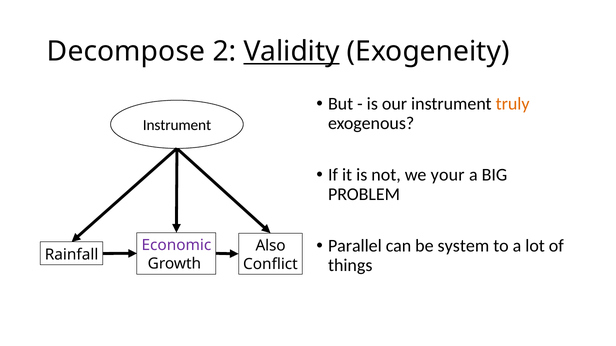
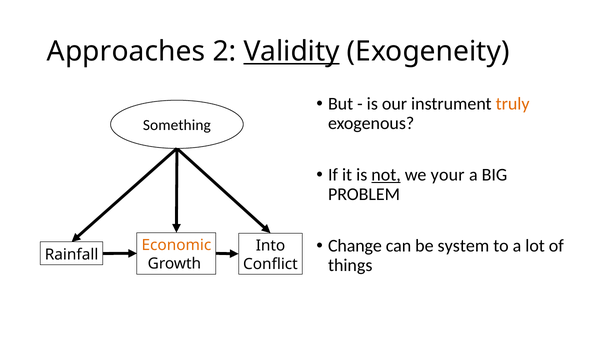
Decompose: Decompose -> Approaches
Instrument at (177, 126): Instrument -> Something
not underline: none -> present
Parallel: Parallel -> Change
Economic colour: purple -> orange
Also: Also -> Into
